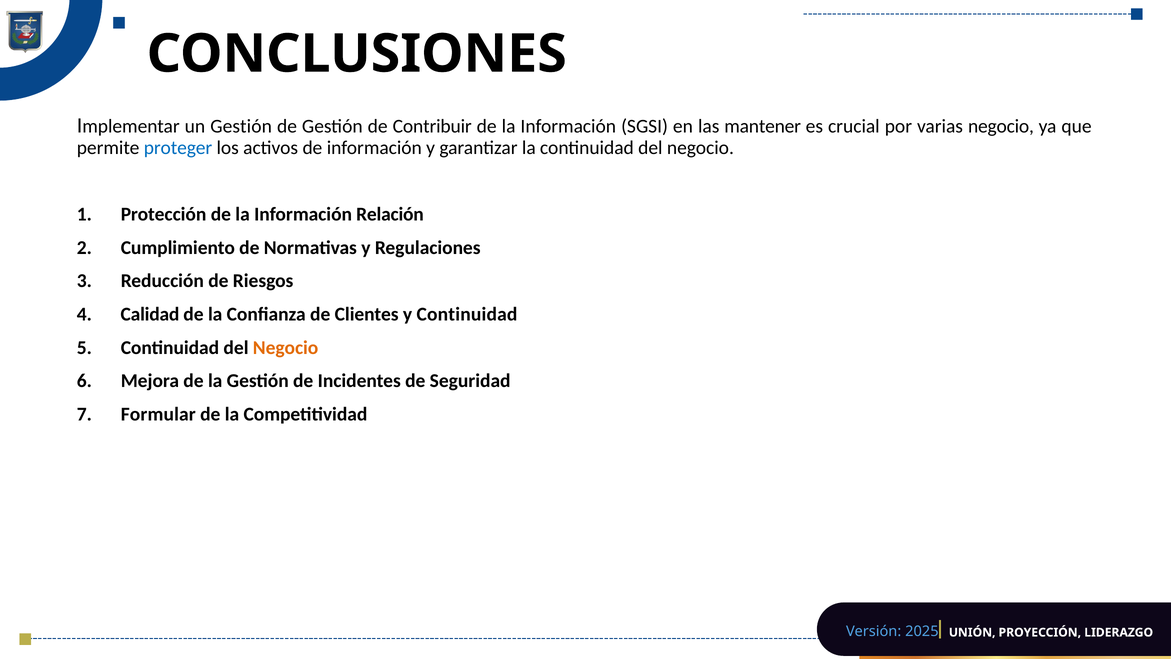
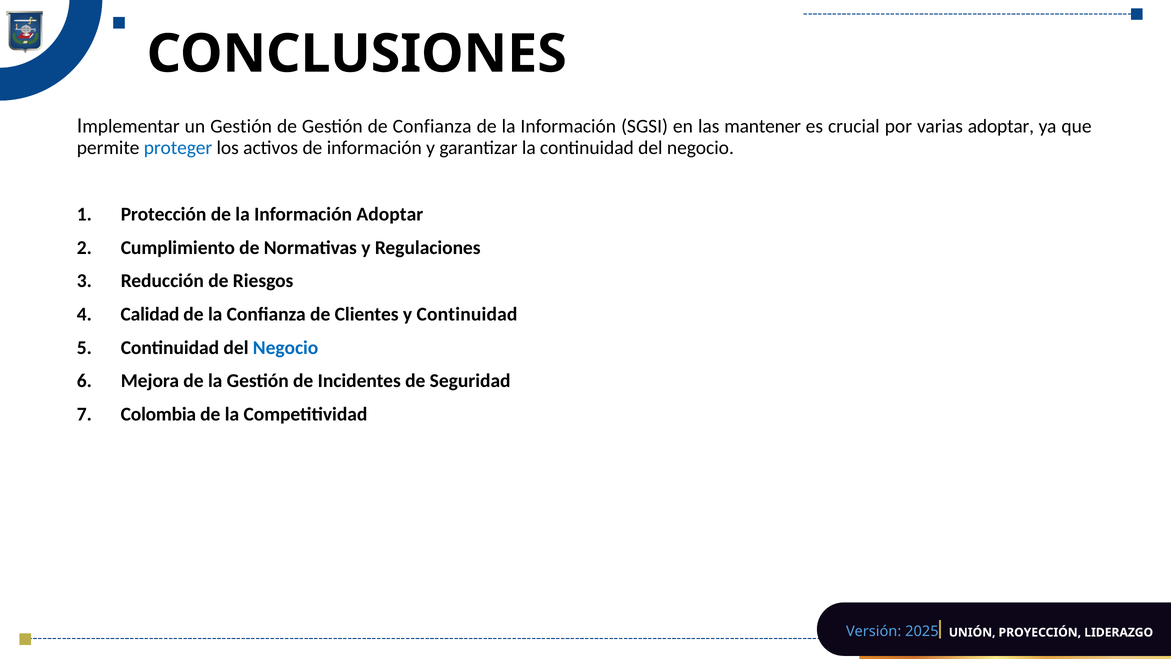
de Contribuir: Contribuir -> Confianza
varias negocio: negocio -> adoptar
Información Relación: Relación -> Adoptar
Negocio at (286, 347) colour: orange -> blue
Formular: Formular -> Colombia
